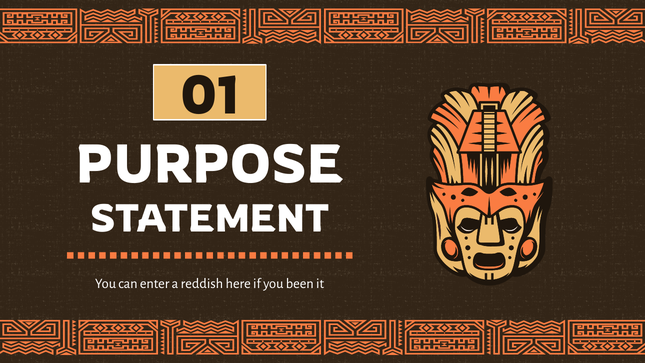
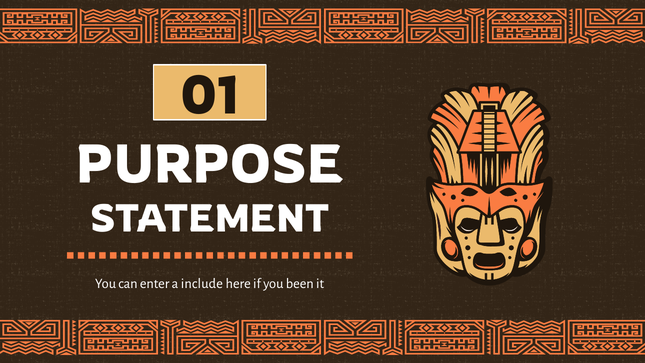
reddish: reddish -> include
